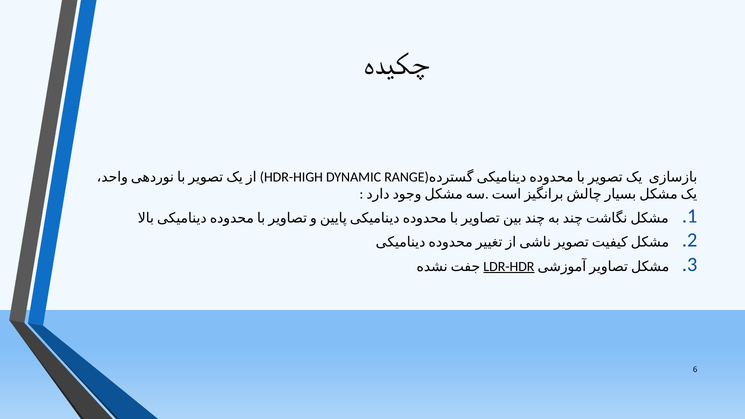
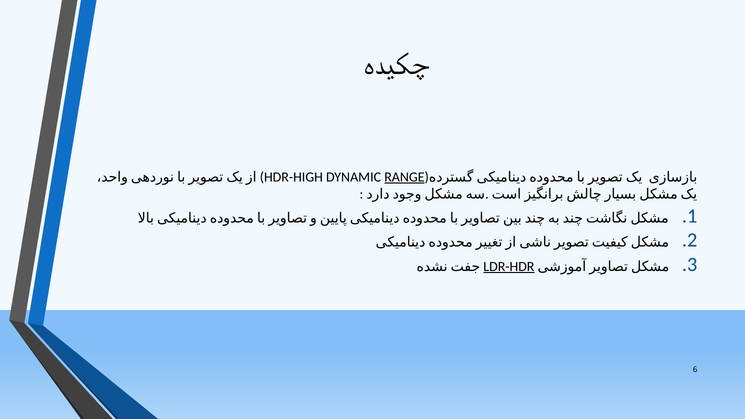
RANGE underline: none -> present
